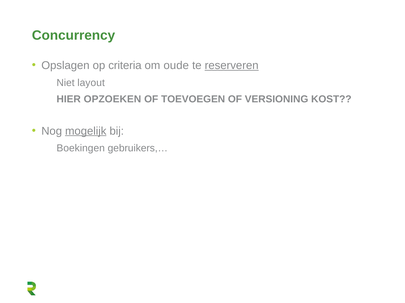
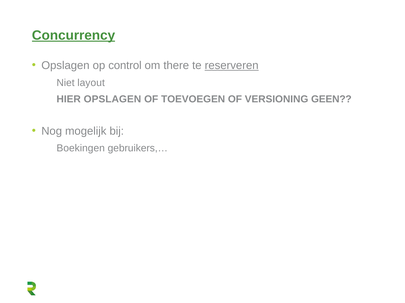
Concurrency underline: none -> present
criteria: criteria -> control
oude: oude -> there
HIER OPZOEKEN: OPZOEKEN -> OPSLAGEN
KOST: KOST -> GEEN
mogelijk underline: present -> none
